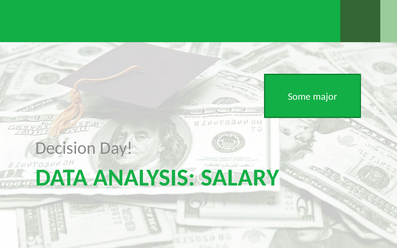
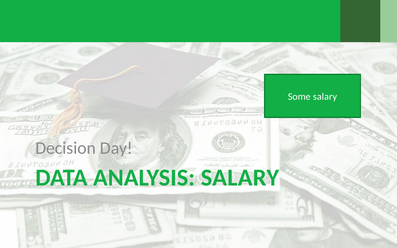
Some major: major -> salary
